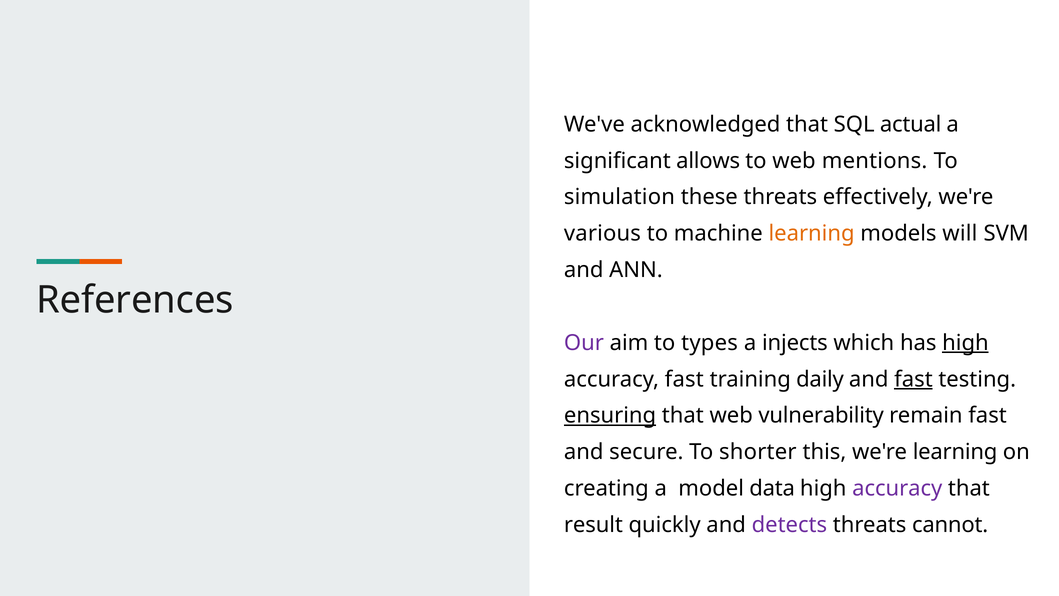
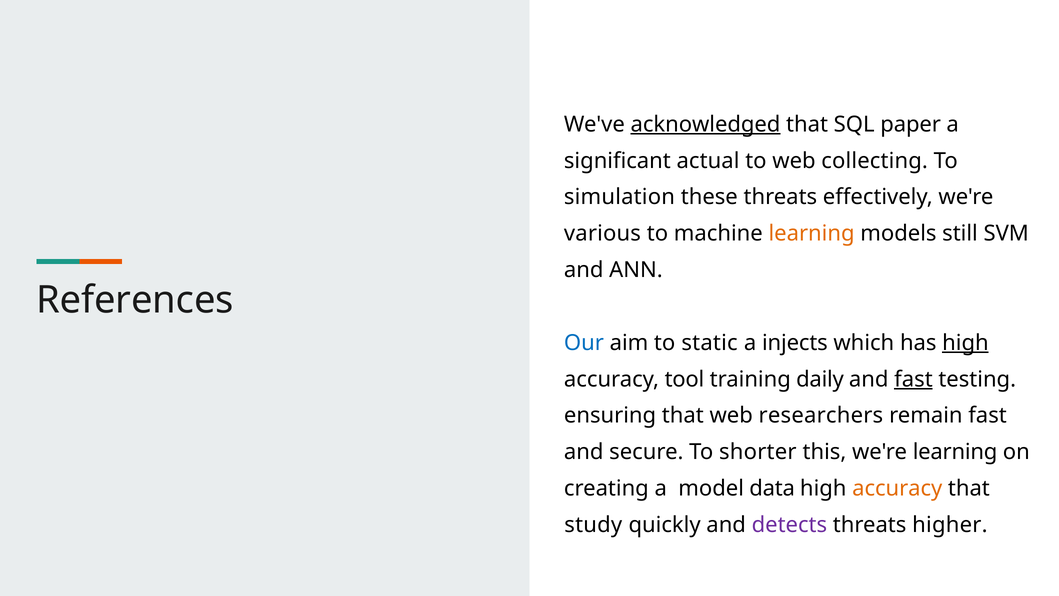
acknowledged underline: none -> present
actual: actual -> paper
allows: allows -> actual
mentions: mentions -> collecting
will: will -> still
Our colour: purple -> blue
types: types -> static
accuracy fast: fast -> tool
ensuring underline: present -> none
vulnerability: vulnerability -> researchers
accuracy at (897, 488) colour: purple -> orange
result: result -> study
cannot: cannot -> higher
